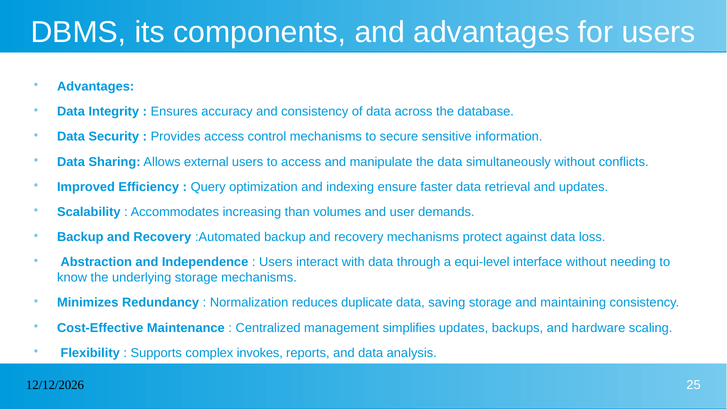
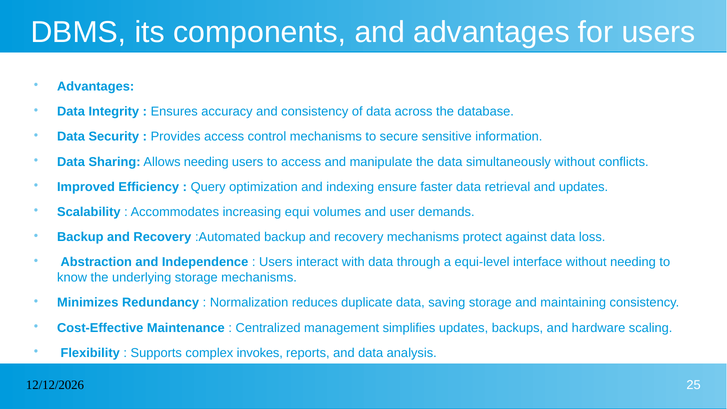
Allows external: external -> needing
than: than -> equi
